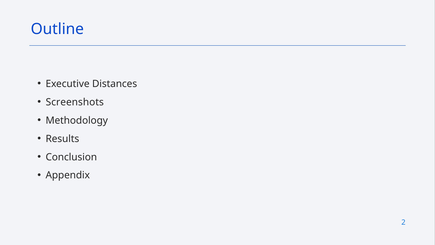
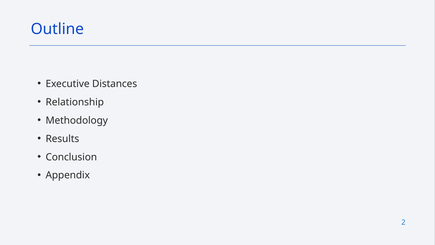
Screenshots: Screenshots -> Relationship
